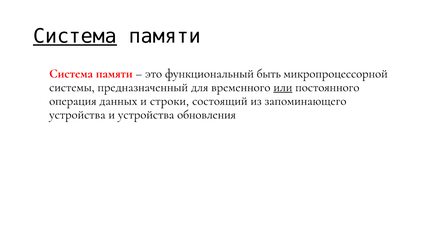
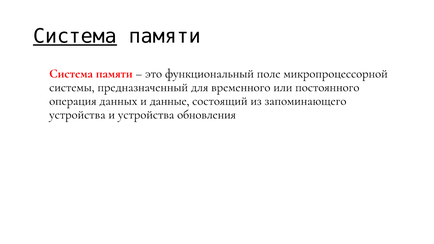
быть: быть -> поле
или underline: present -> none
строки: строки -> данные
